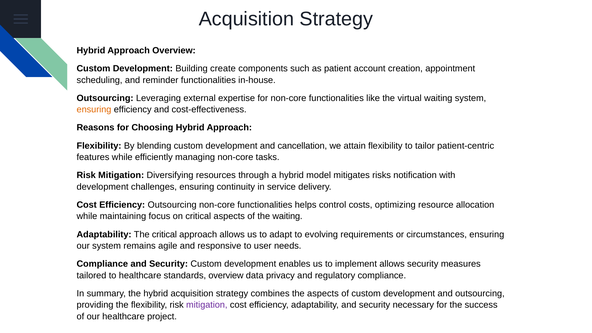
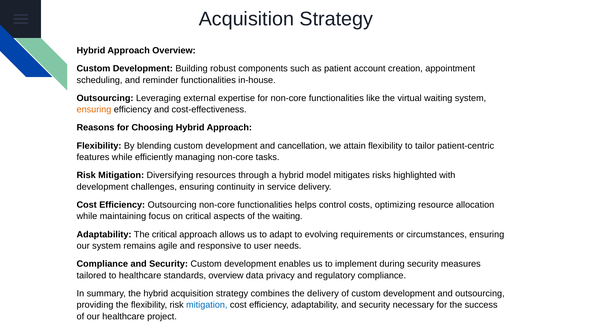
create: create -> robust
notification: notification -> highlighted
implement allows: allows -> during
the aspects: aspects -> delivery
mitigation at (207, 305) colour: purple -> blue
